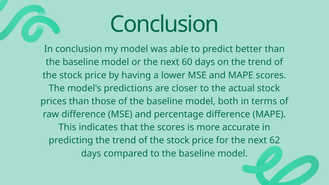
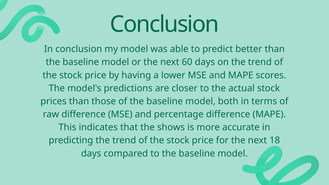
the scores: scores -> shows
62: 62 -> 18
